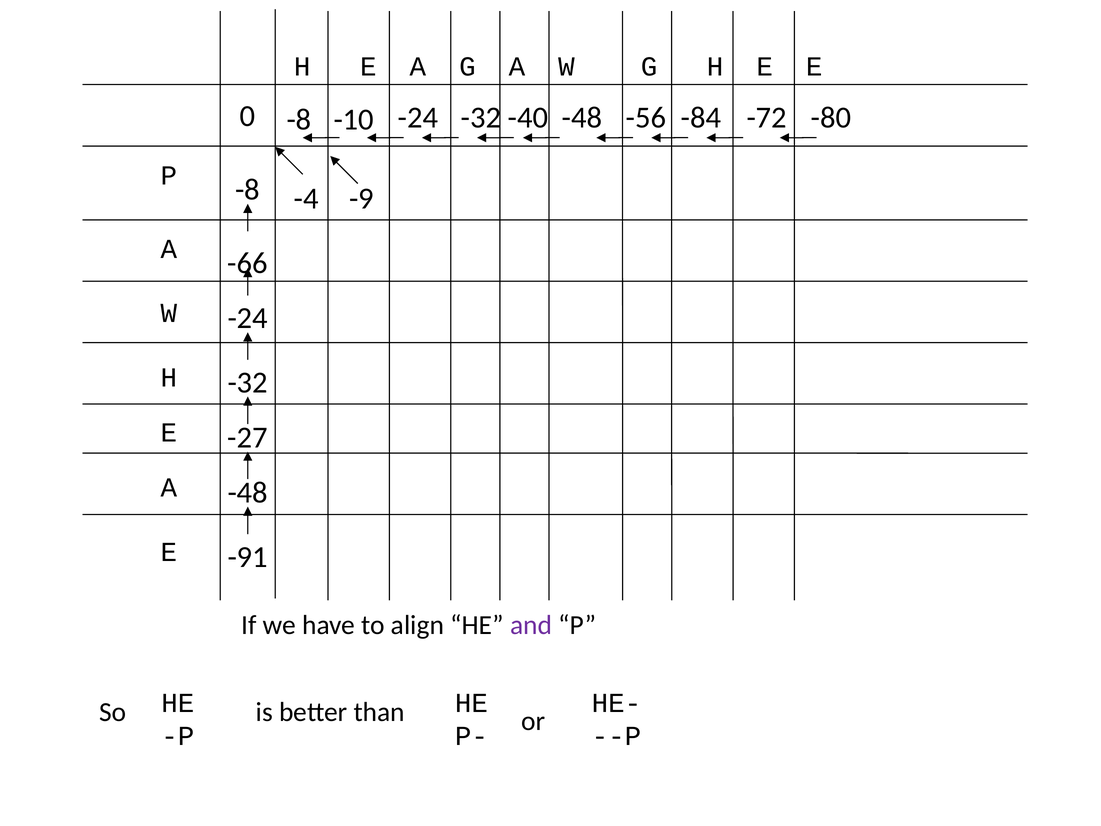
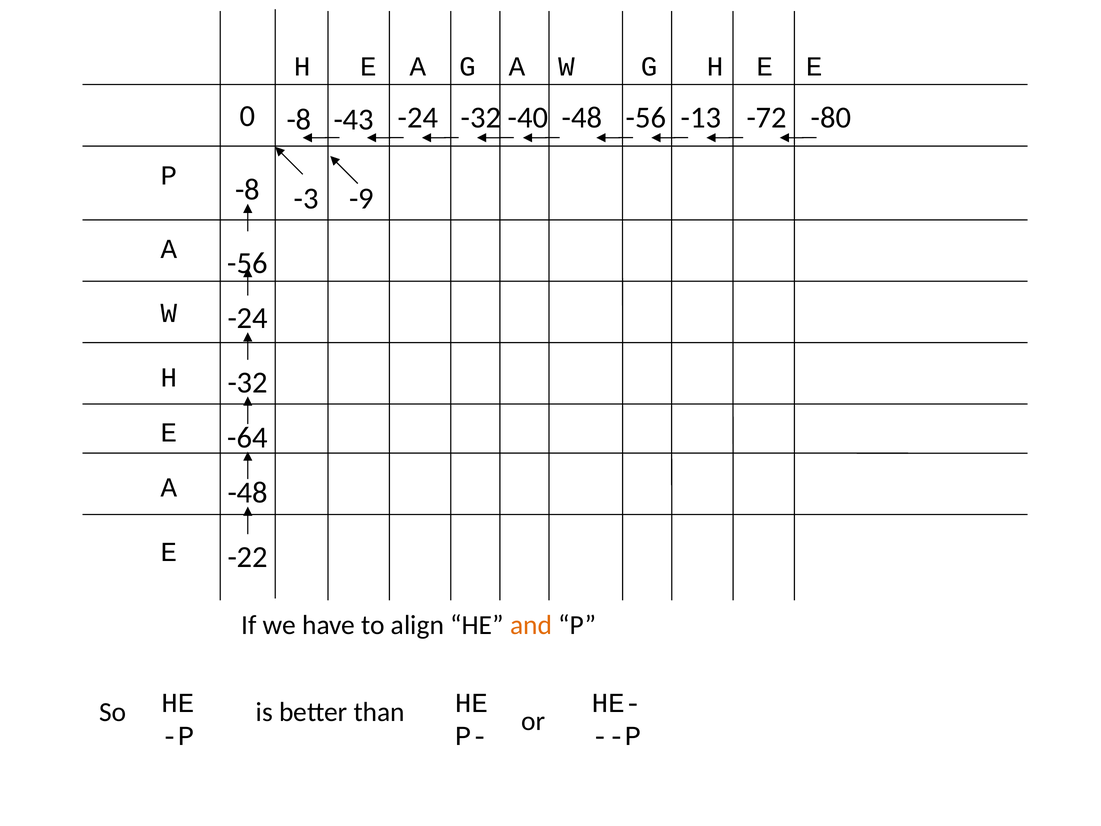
-10: -10 -> -43
-84: -84 -> -13
-4: -4 -> -3
-66 at (248, 263): -66 -> -56
-27: -27 -> -64
-91: -91 -> -22
and colour: purple -> orange
